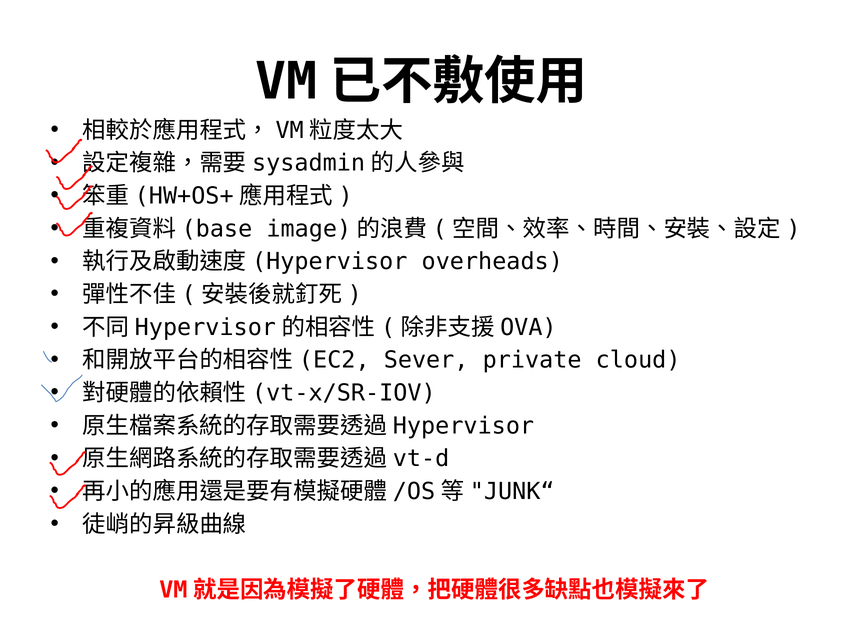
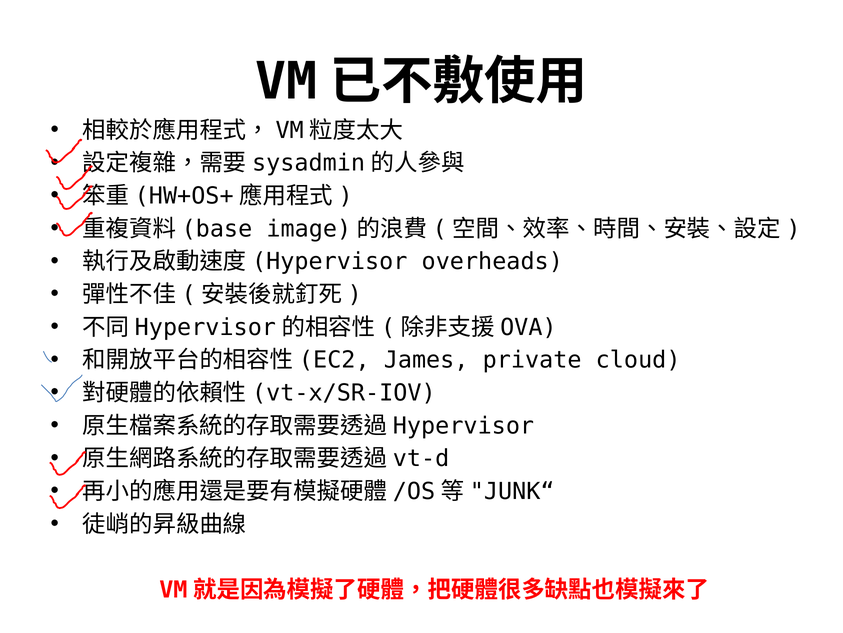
Sever: Sever -> James
